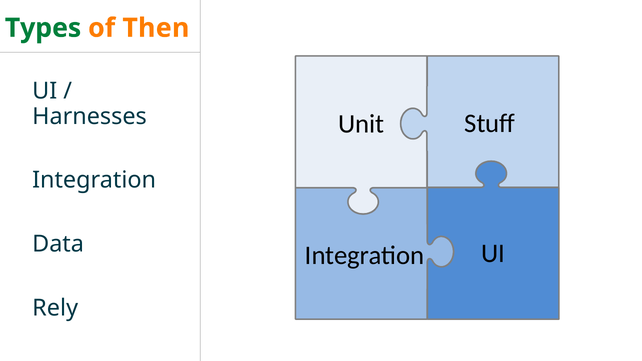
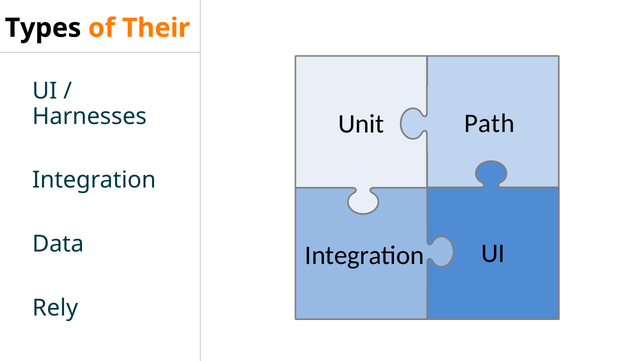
Types colour: green -> black
Then: Then -> Their
Stuff: Stuff -> Path
